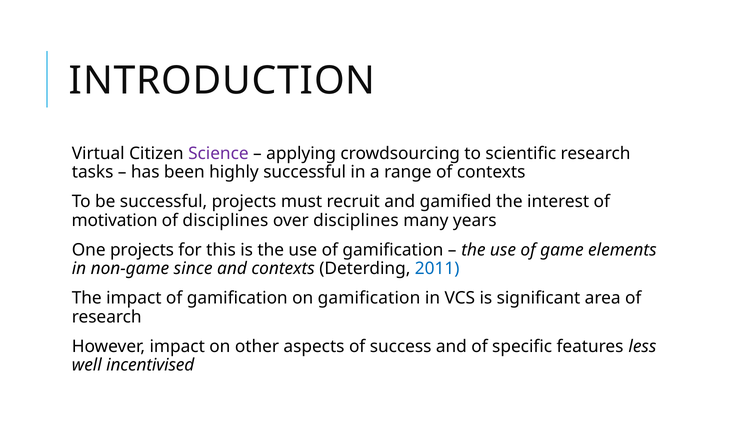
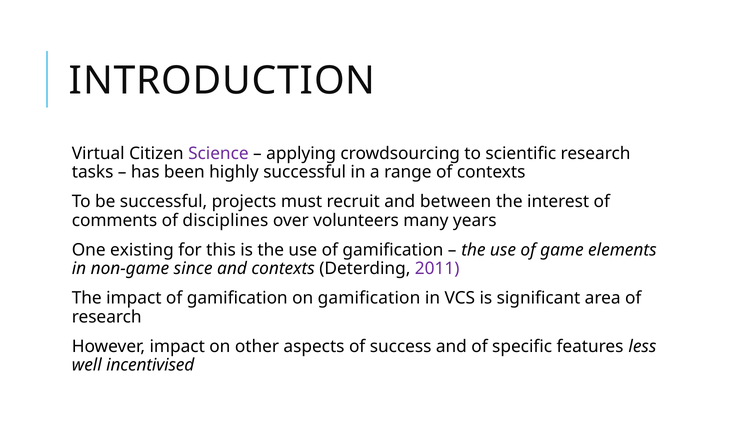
gamified: gamified -> between
motivation: motivation -> comments
over disciplines: disciplines -> volunteers
One projects: projects -> existing
2011 colour: blue -> purple
